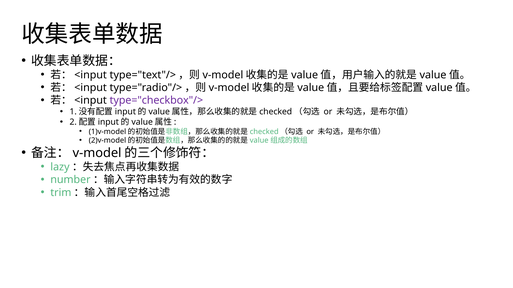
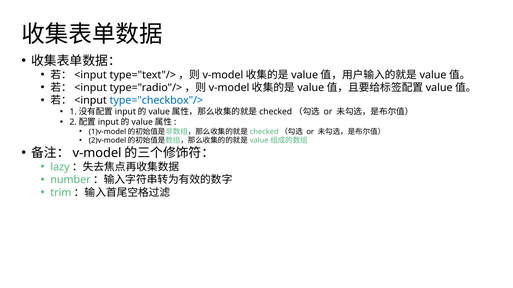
type="checkbox"/> colour: purple -> blue
